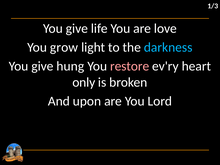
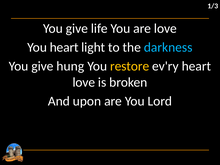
You grow: grow -> heart
restore colour: pink -> yellow
only at (84, 82): only -> love
